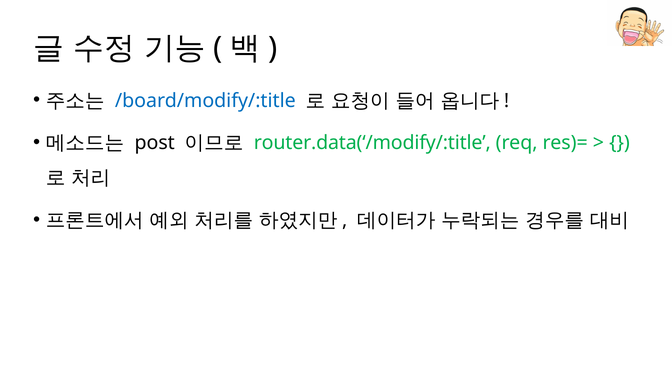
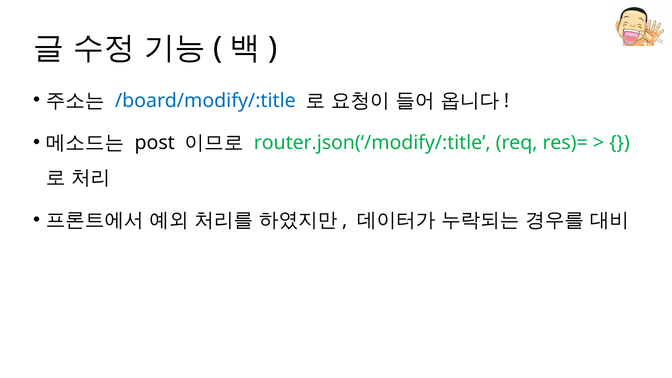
router.data(‘/modify/:title: router.data(‘/modify/:title -> router.json(‘/modify/:title
